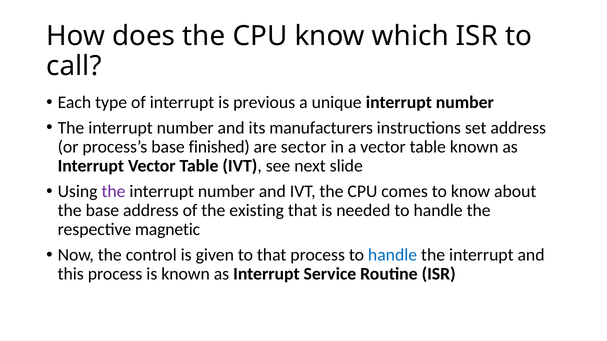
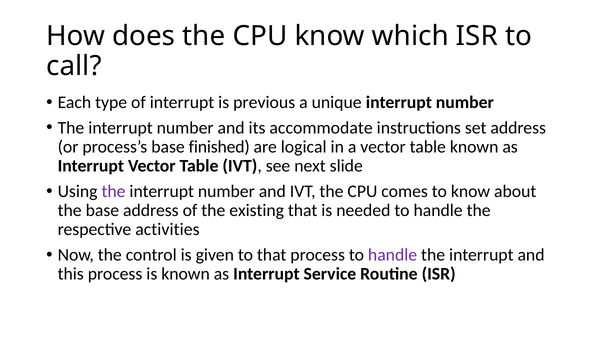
manufacturers: manufacturers -> accommodate
sector: sector -> logical
magnetic: magnetic -> activities
handle at (393, 255) colour: blue -> purple
